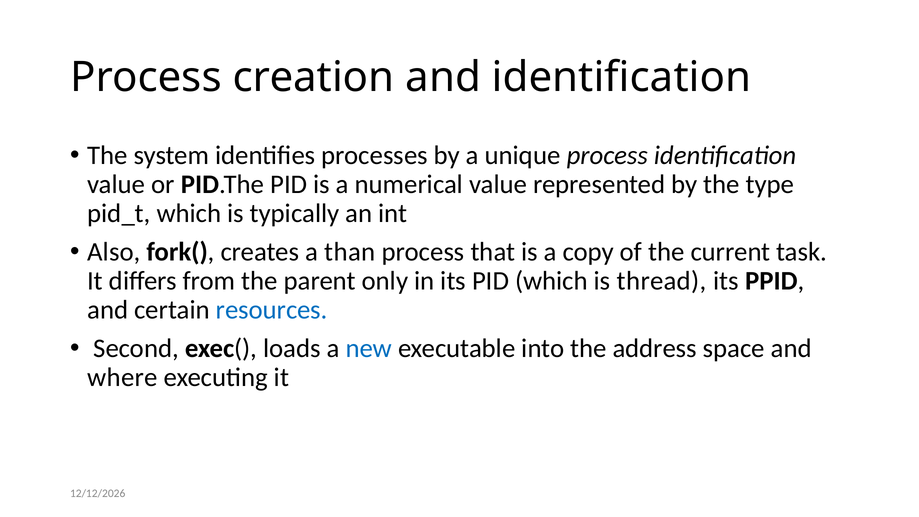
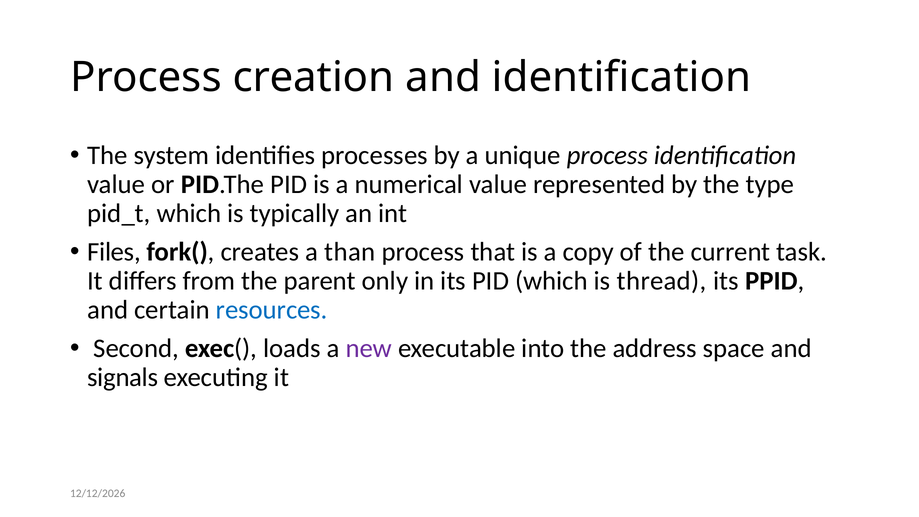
Also: Also -> Files
new colour: blue -> purple
where: where -> signals
